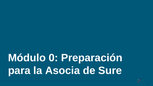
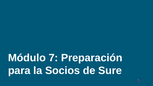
0: 0 -> 7
Asocia: Asocia -> Socios
